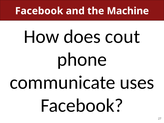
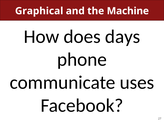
Facebook at (39, 11): Facebook -> Graphical
cout: cout -> days
